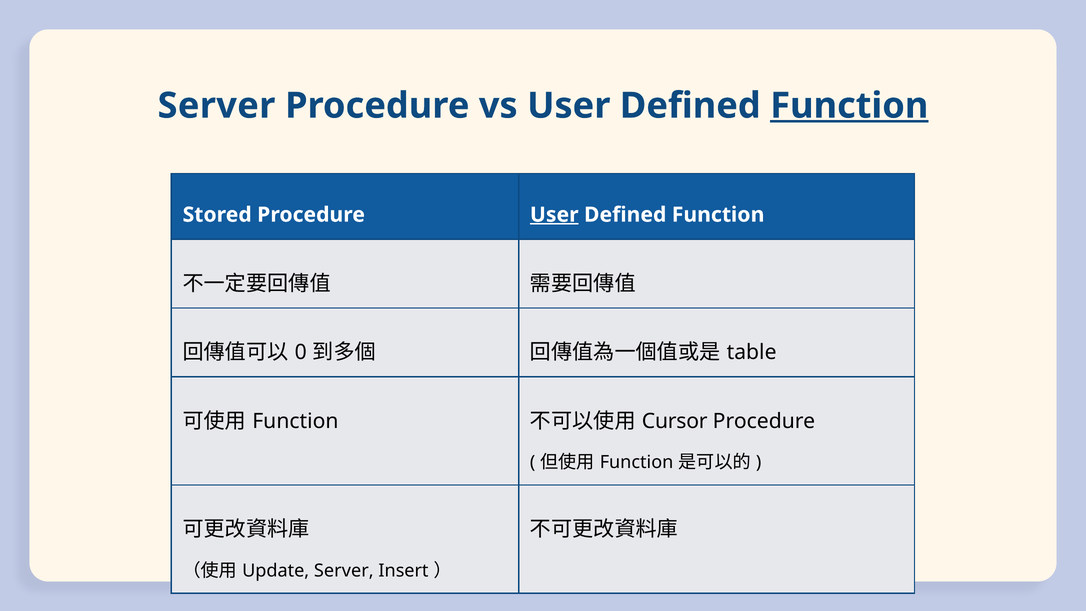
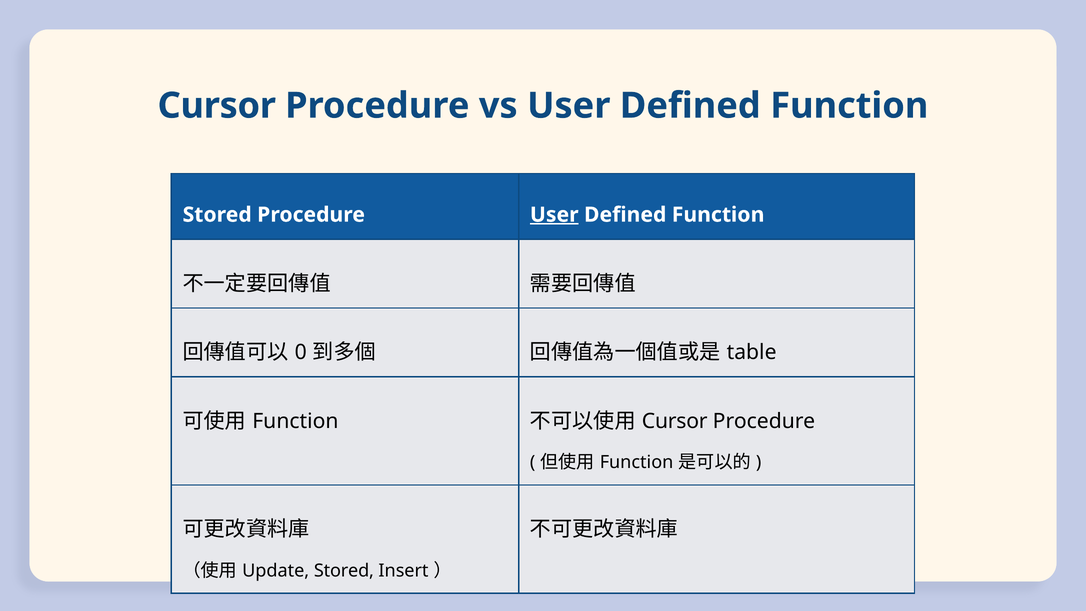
Server at (216, 106): Server -> Cursor
Function at (849, 106) underline: present -> none
Server at (344, 571): Server -> Stored
